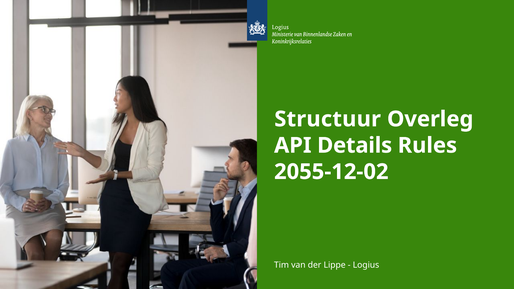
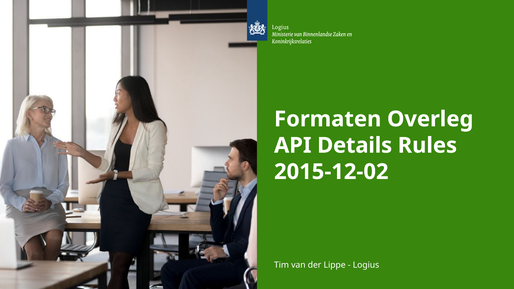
Structuur: Structuur -> Formaten
2055-12-02: 2055-12-02 -> 2015-12-02
